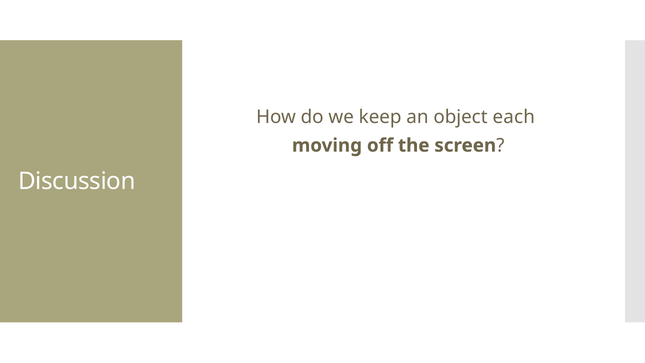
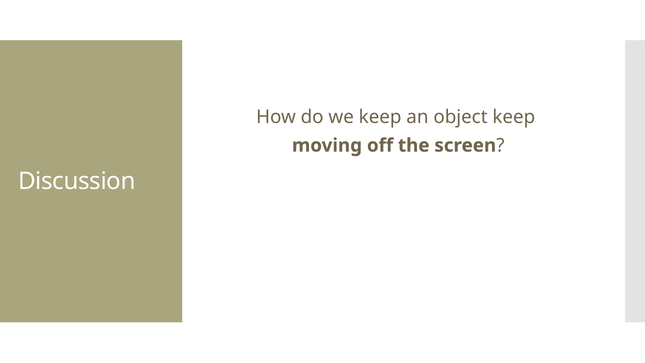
object each: each -> keep
